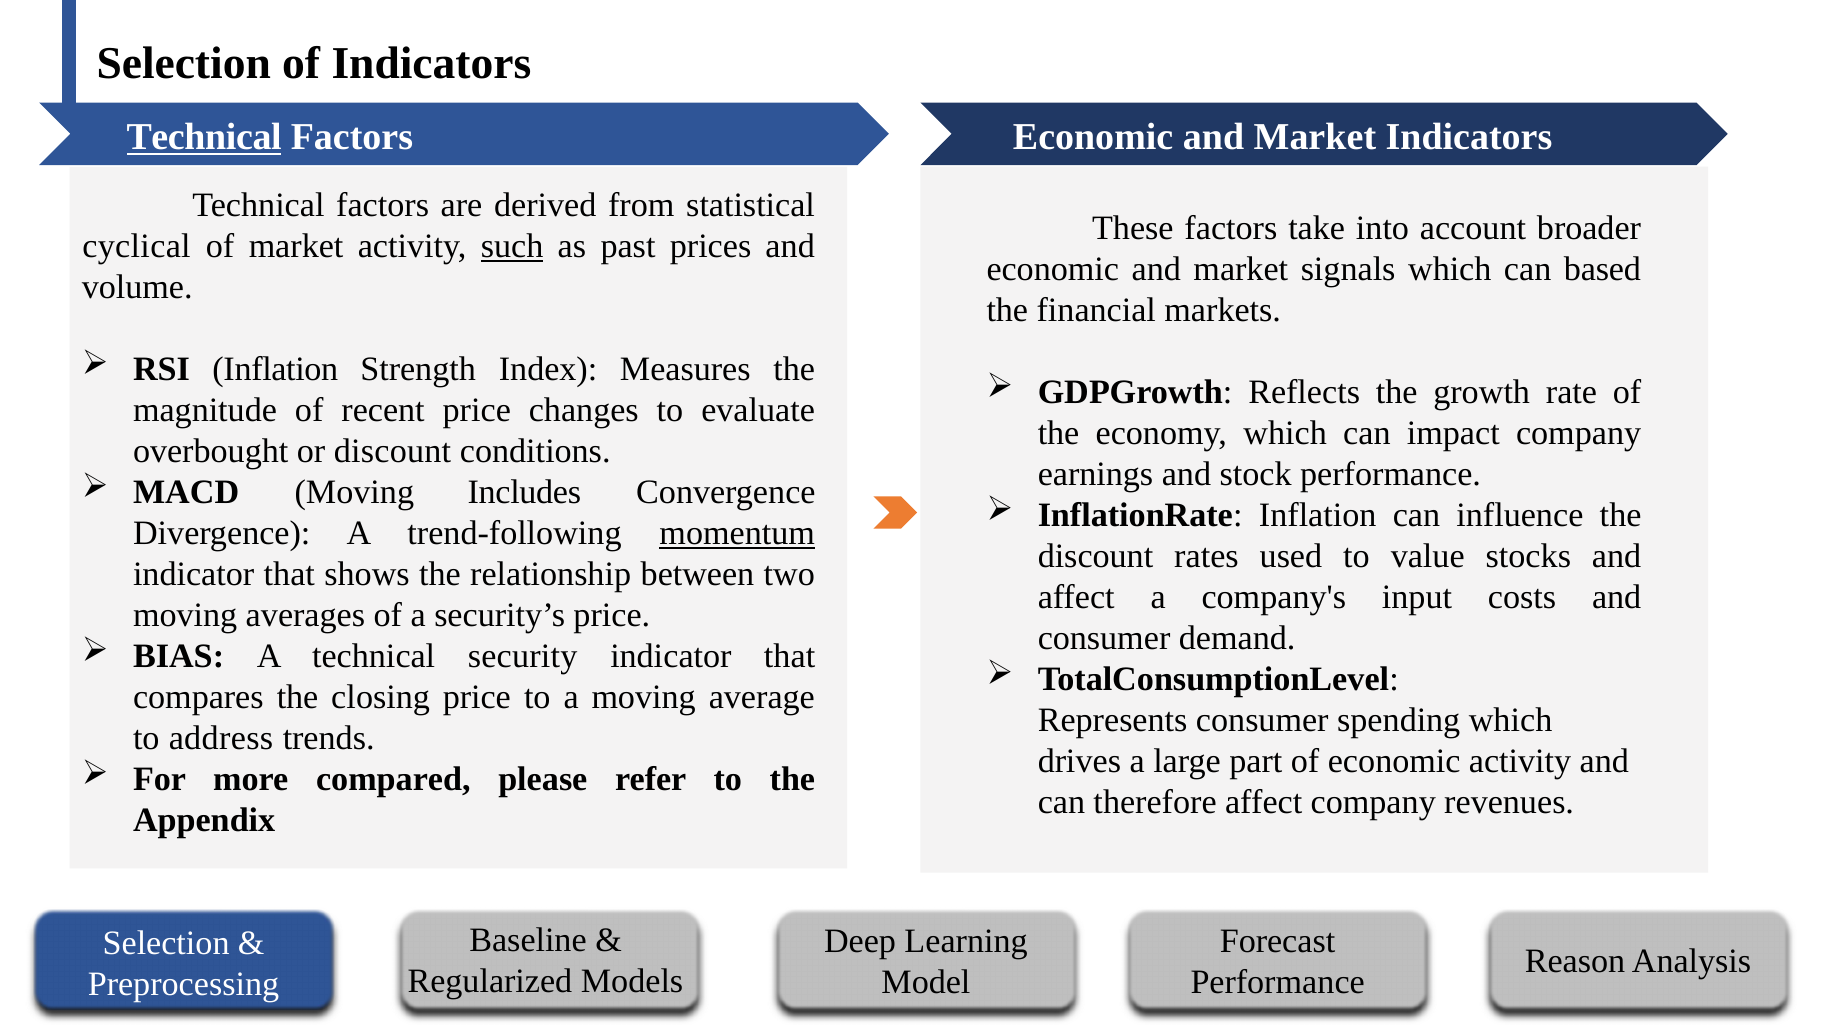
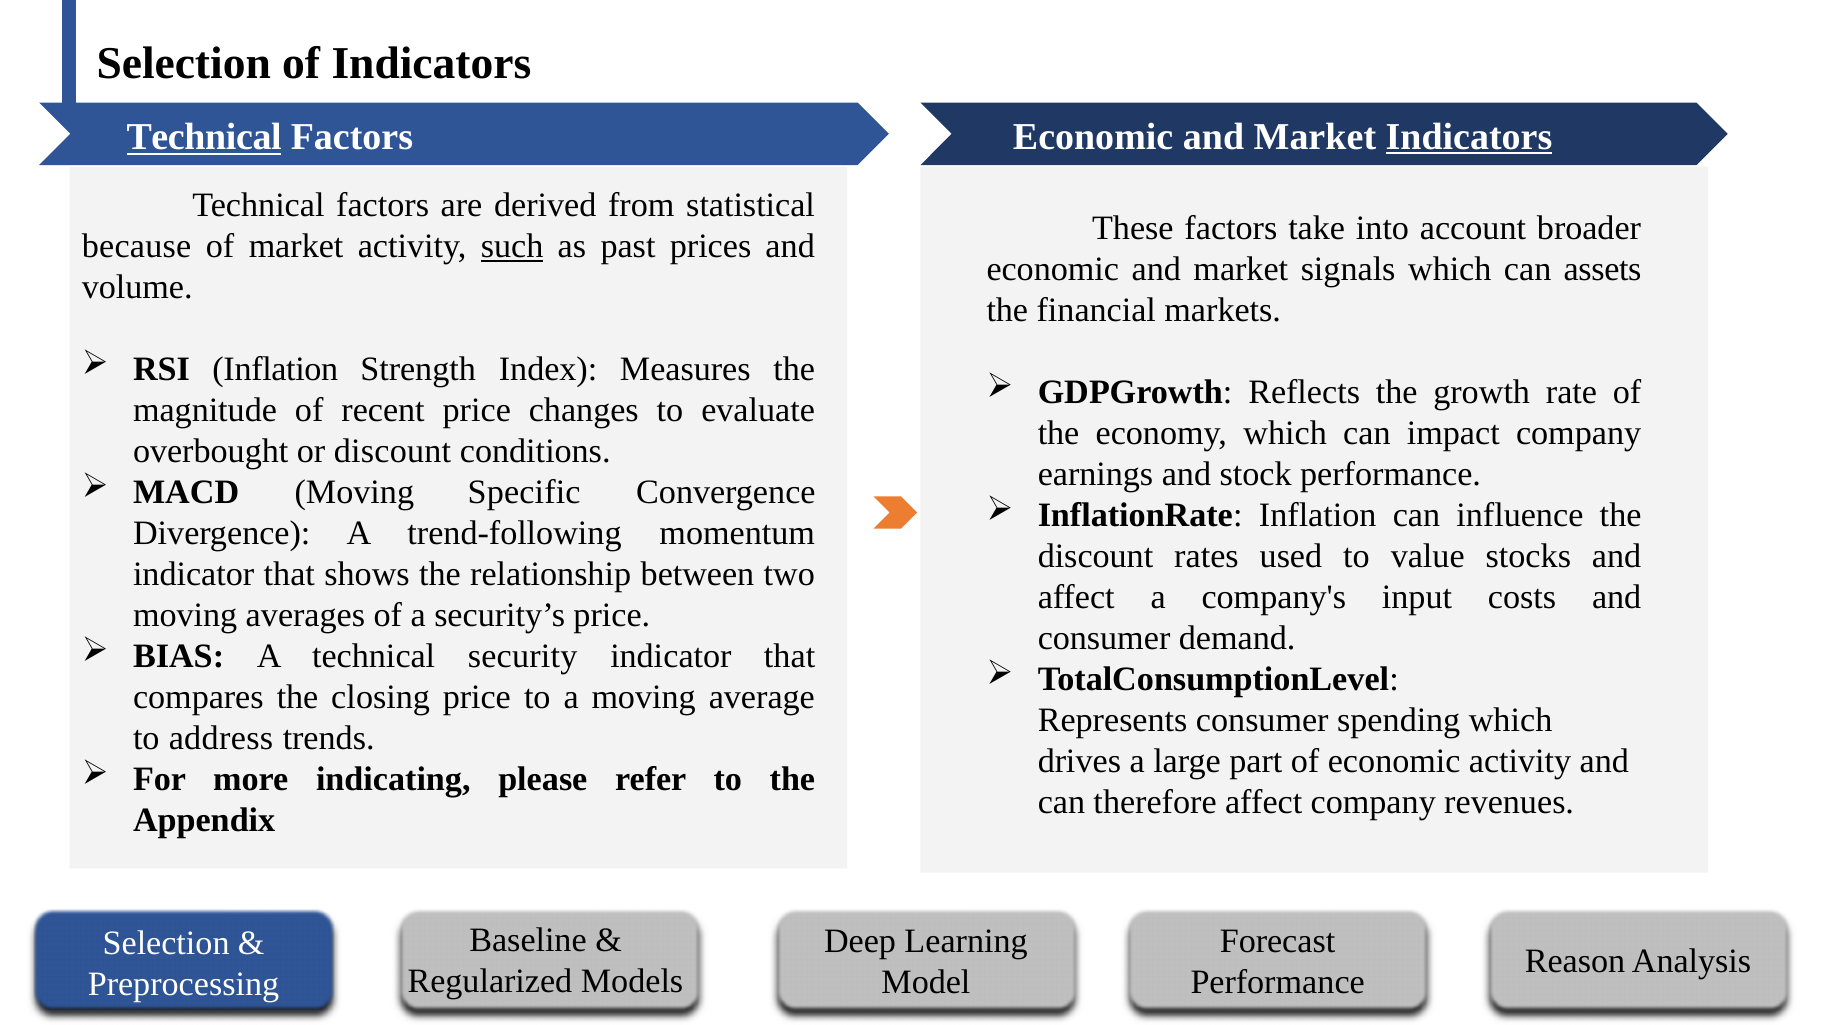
Indicators at (1469, 136) underline: none -> present
cyclical: cyclical -> because
based: based -> assets
Includes: Includes -> Specific
momentum underline: present -> none
compared: compared -> indicating
